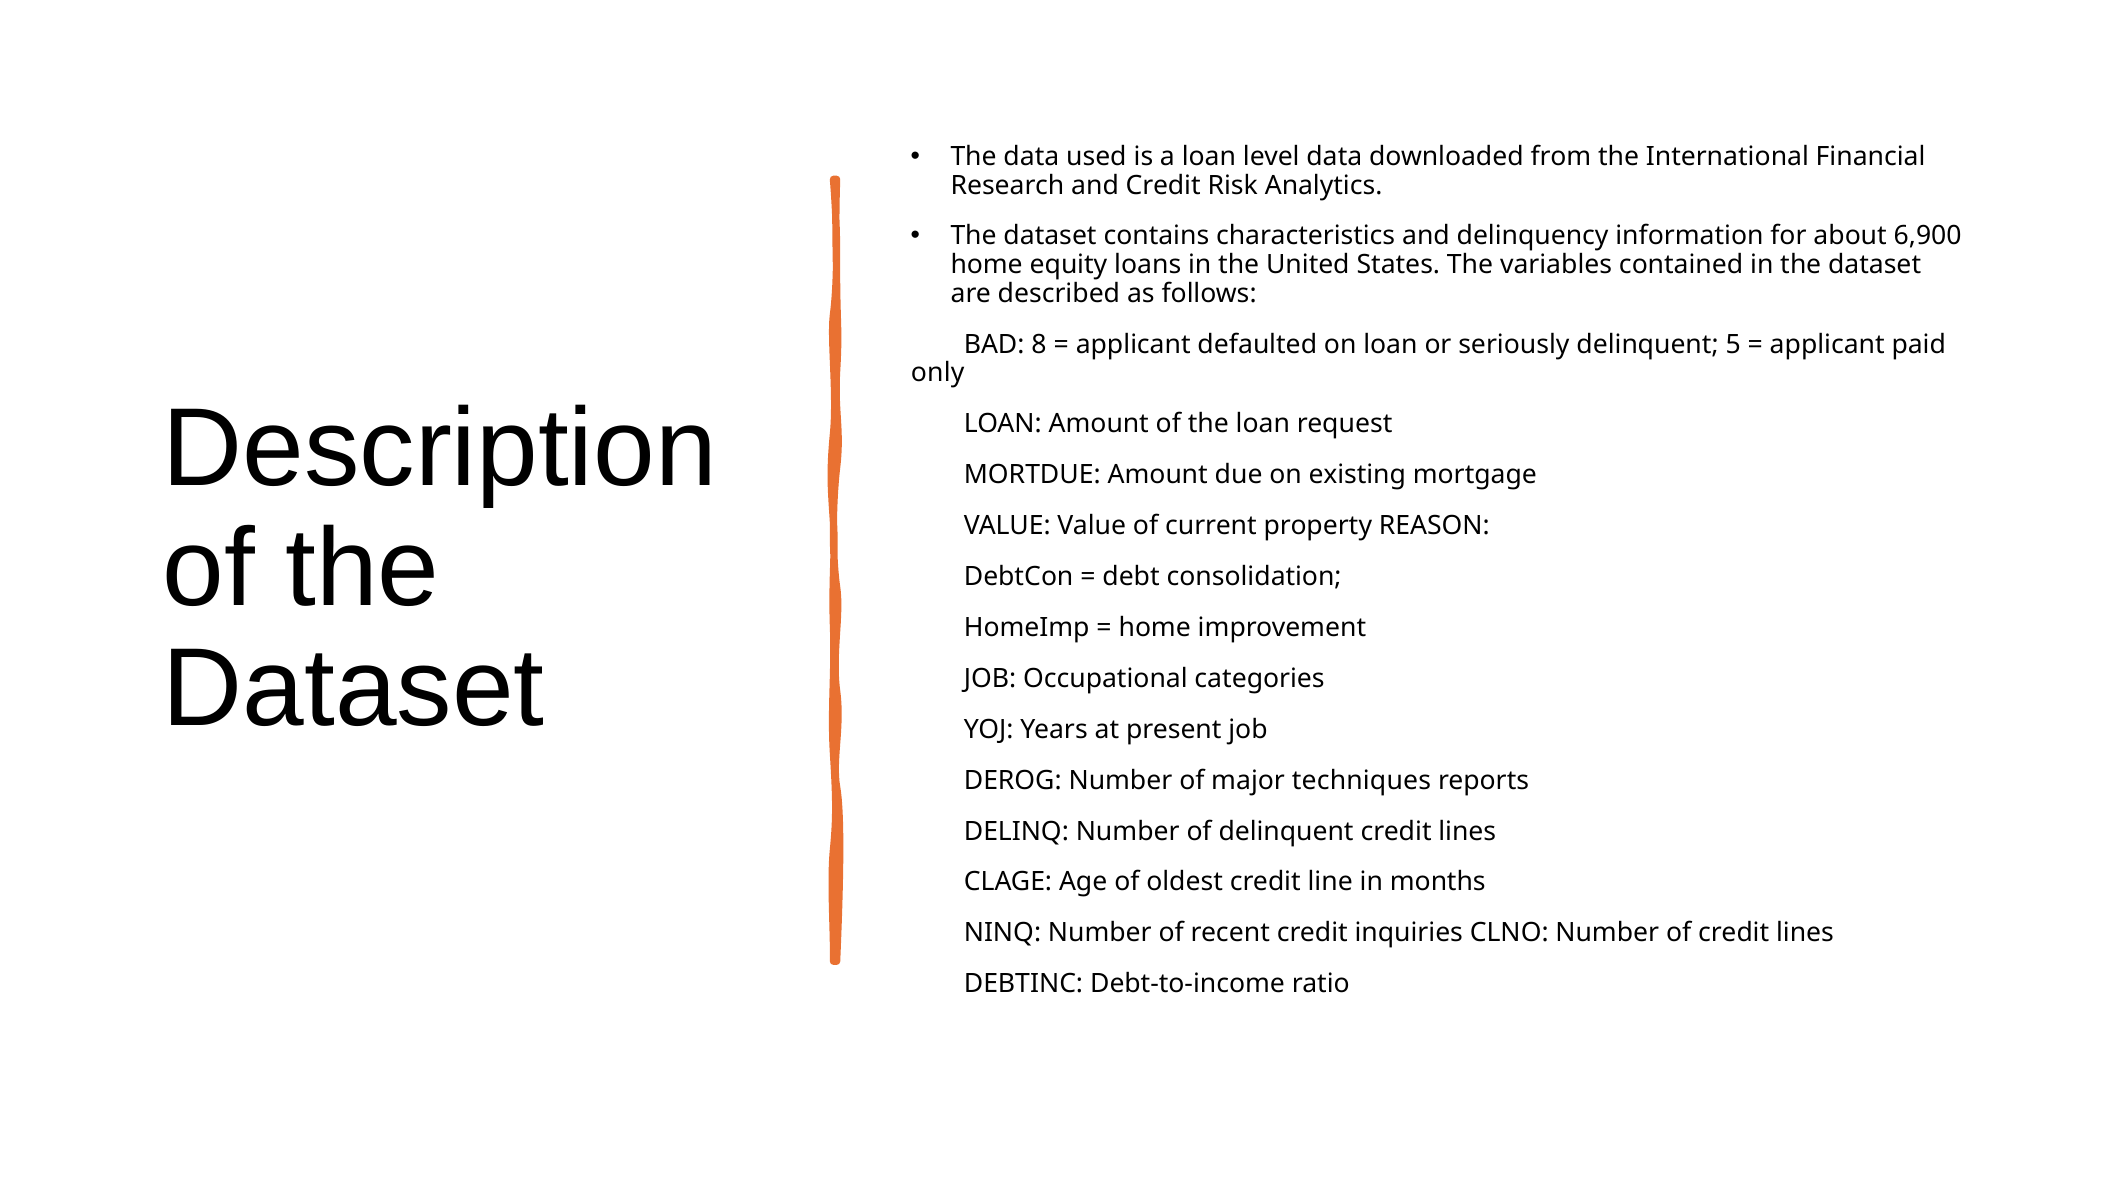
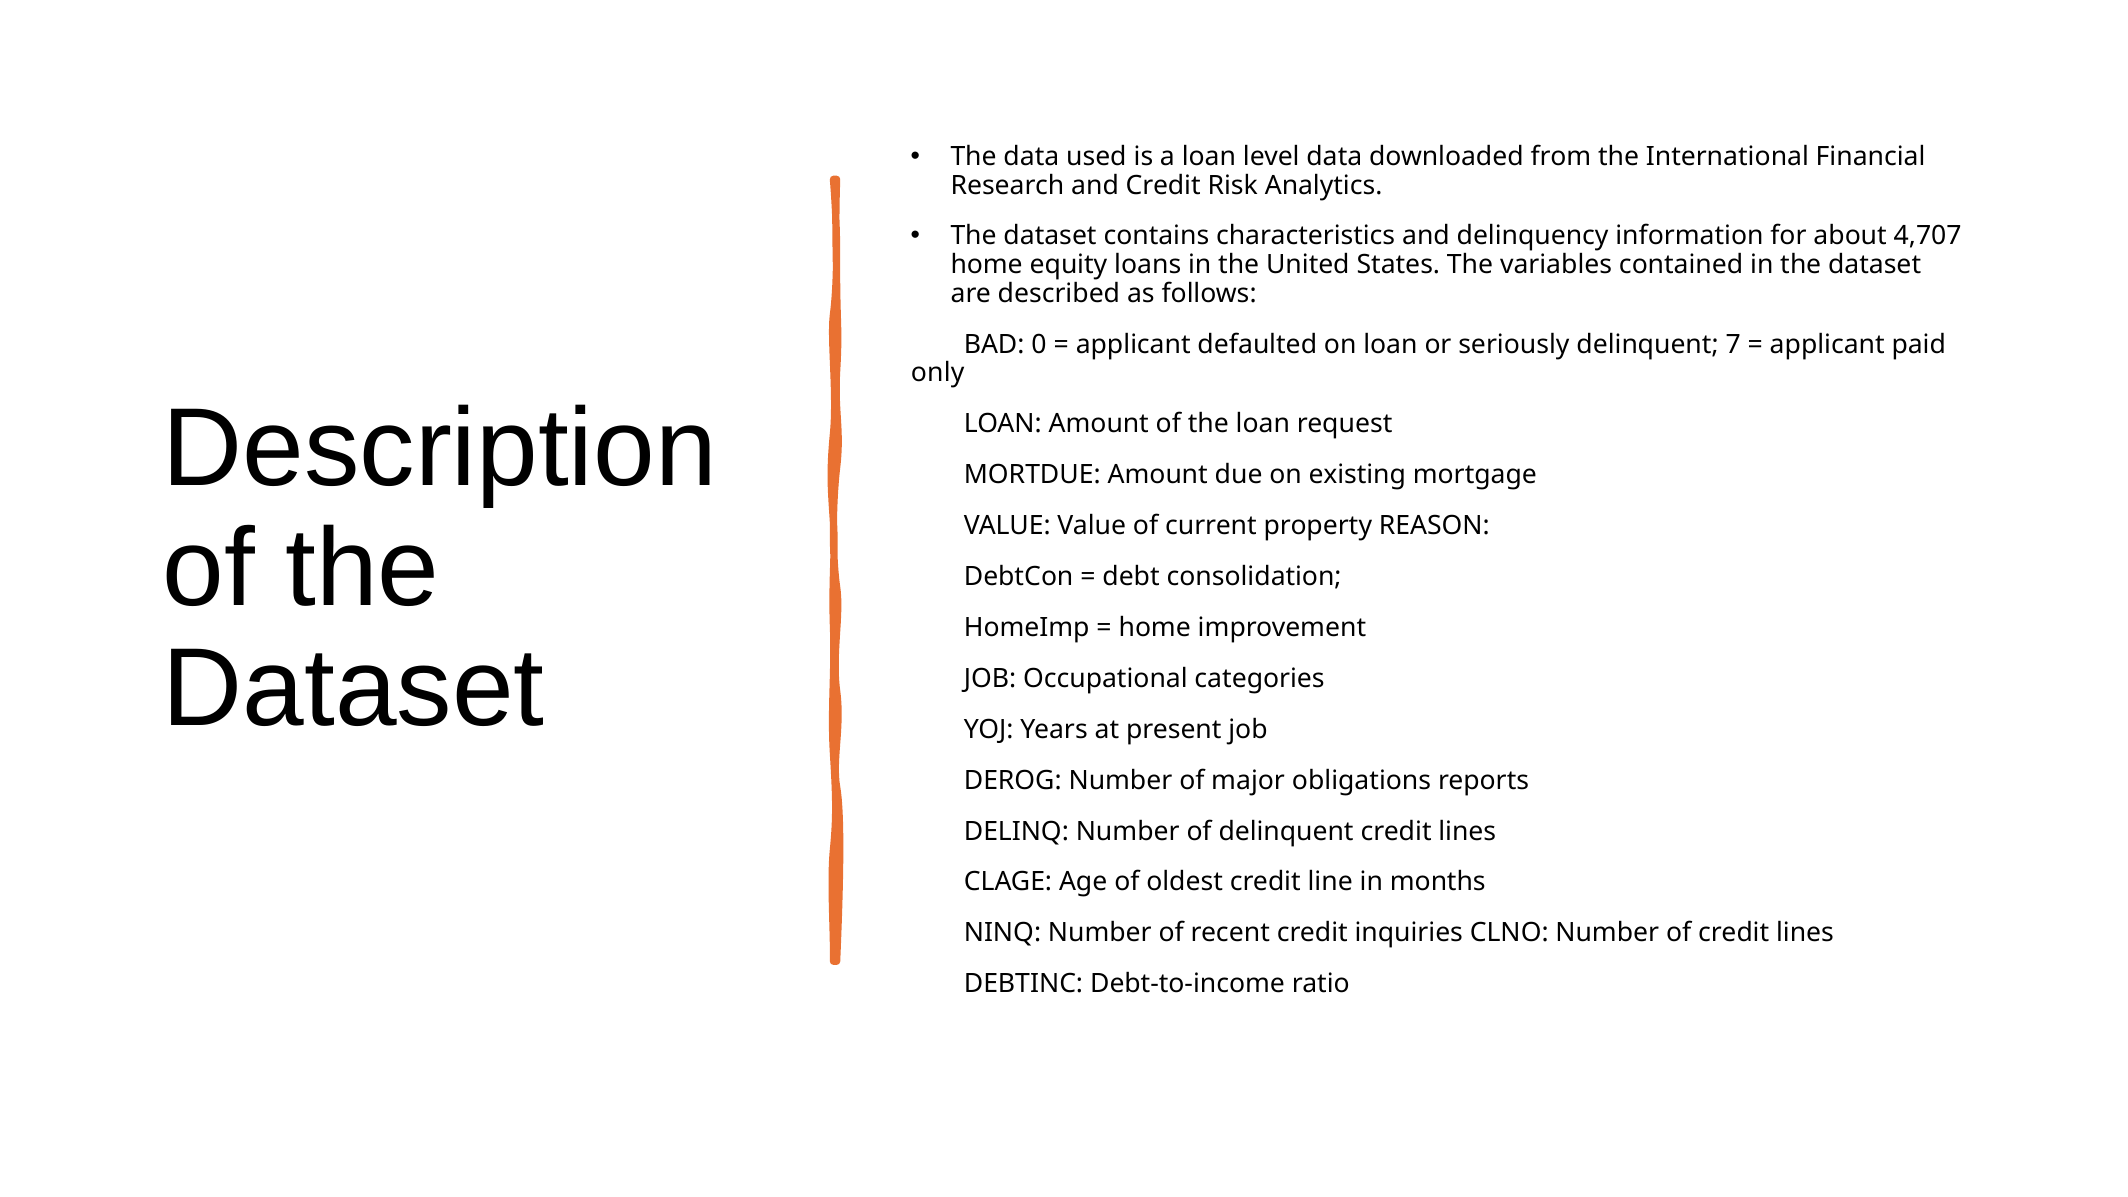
6,900: 6,900 -> 4,707
8: 8 -> 0
5: 5 -> 7
techniques: techniques -> obligations
